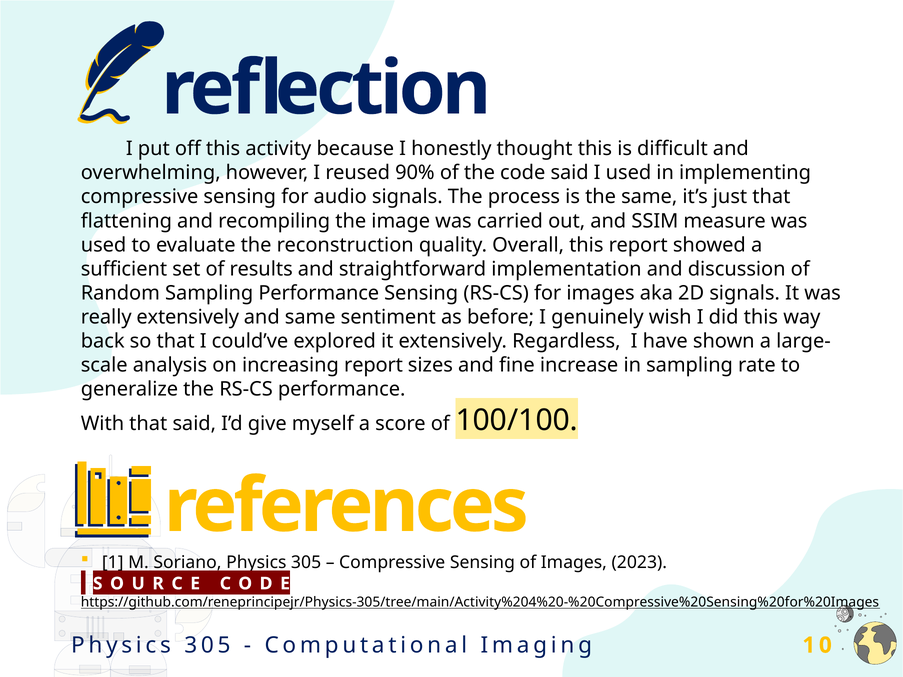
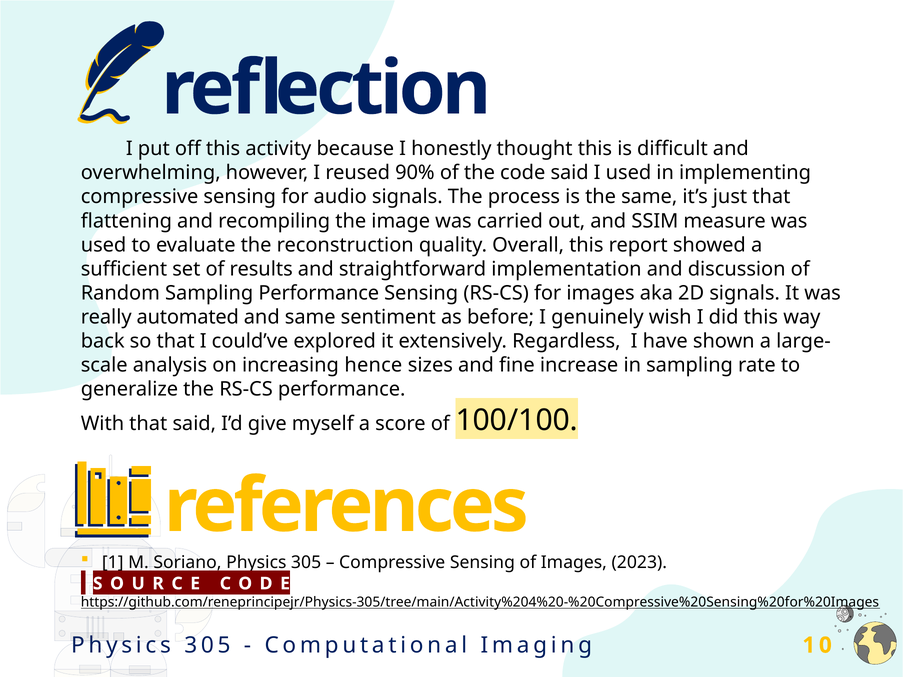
really extensively: extensively -> automated
increasing report: report -> hence
